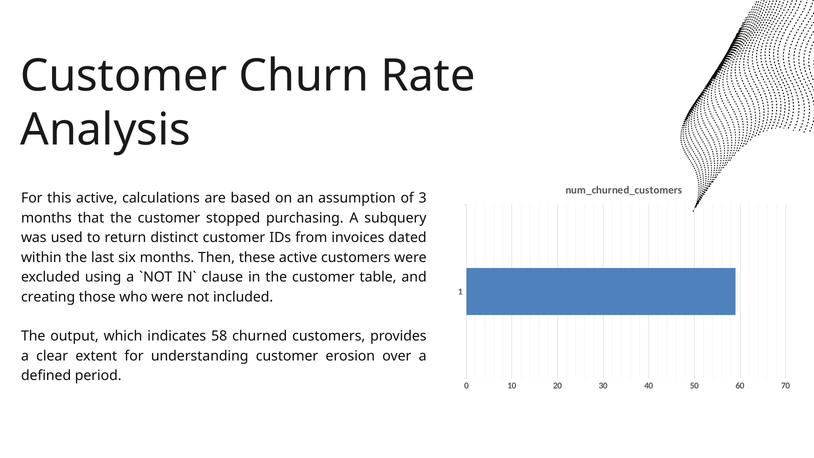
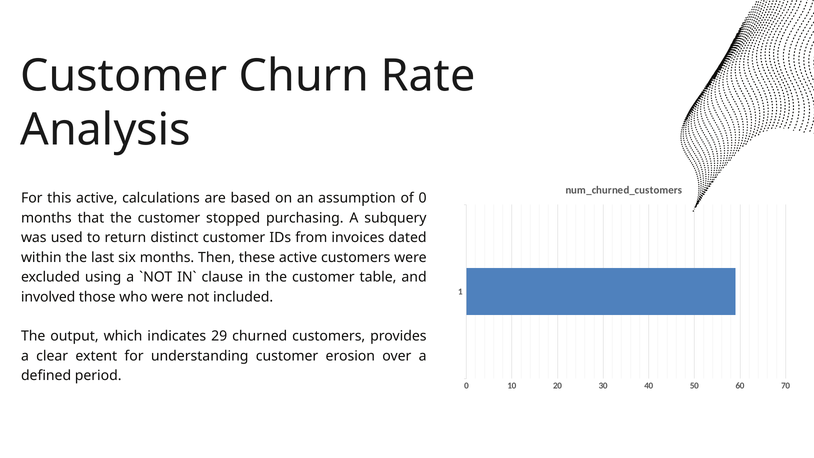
of 3: 3 -> 0
creating: creating -> involved
58: 58 -> 29
